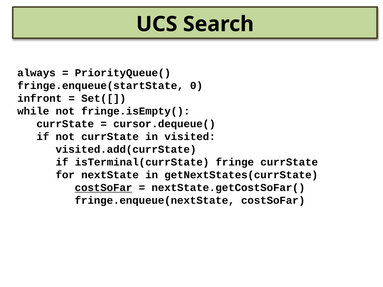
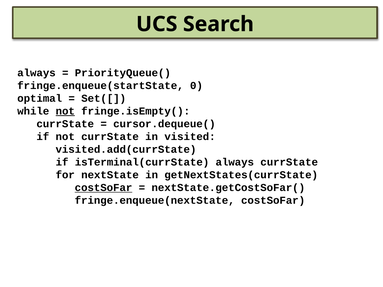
infront: infront -> optimal
not at (65, 111) underline: none -> present
isTerminal(currState fringe: fringe -> always
